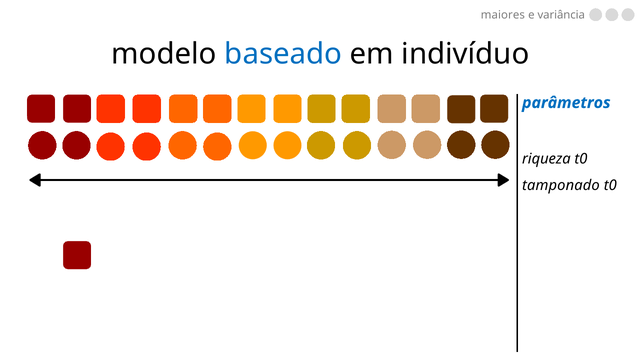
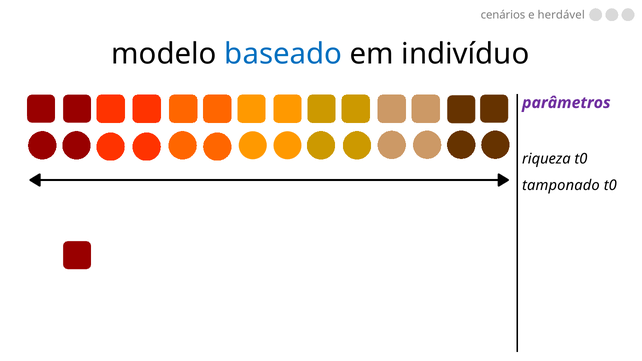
maiores: maiores -> cenários
variância: variância -> herdável
parâmetros colour: blue -> purple
